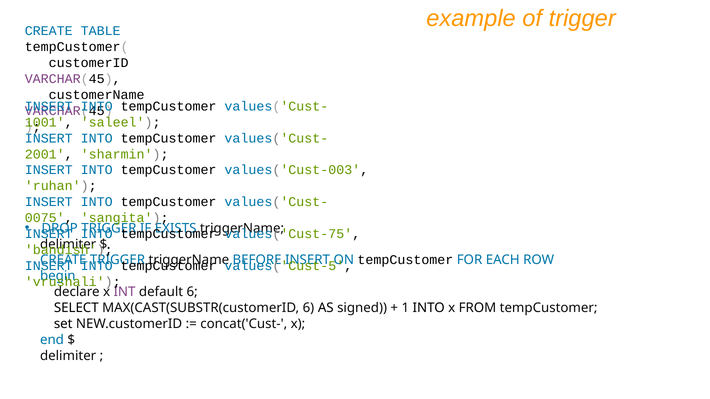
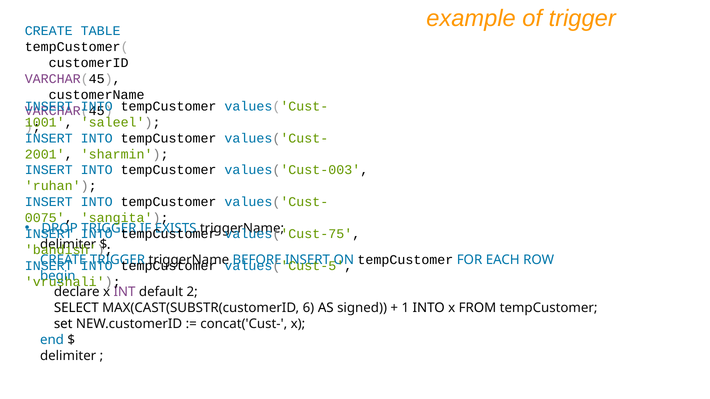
default 6: 6 -> 2
